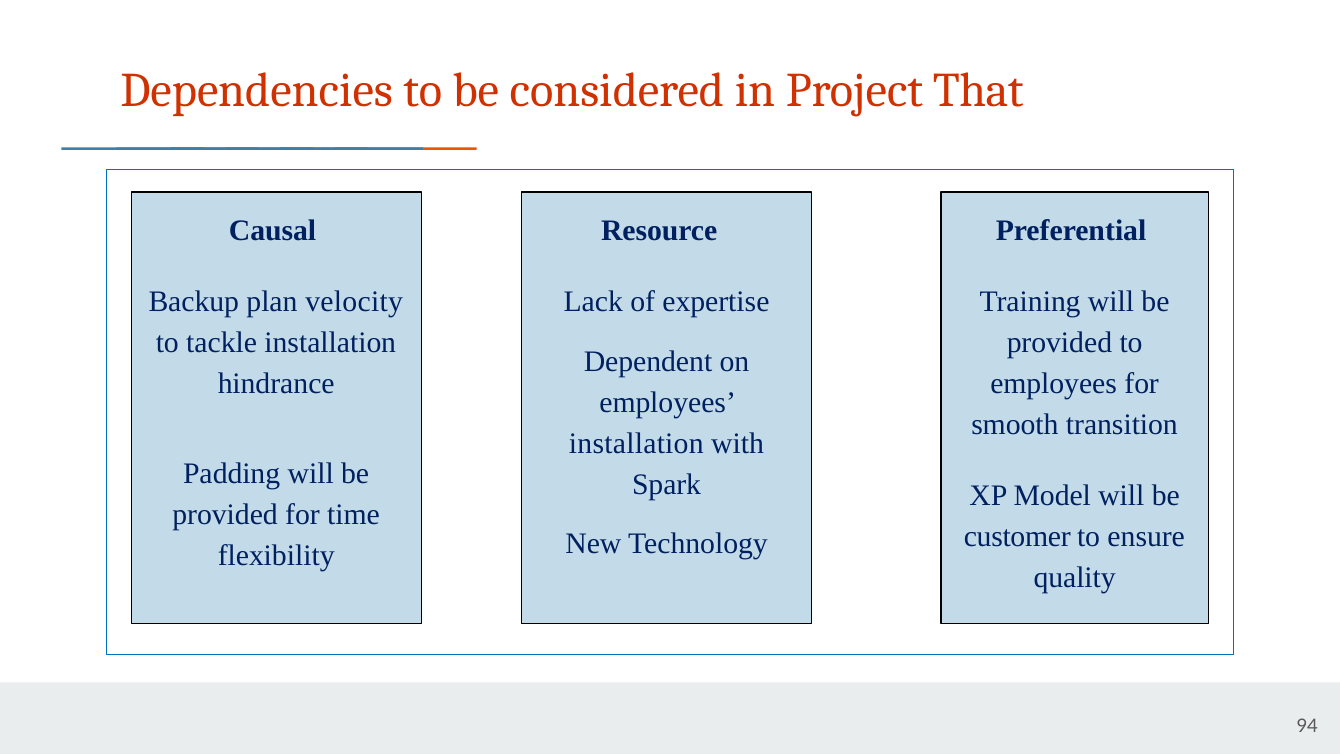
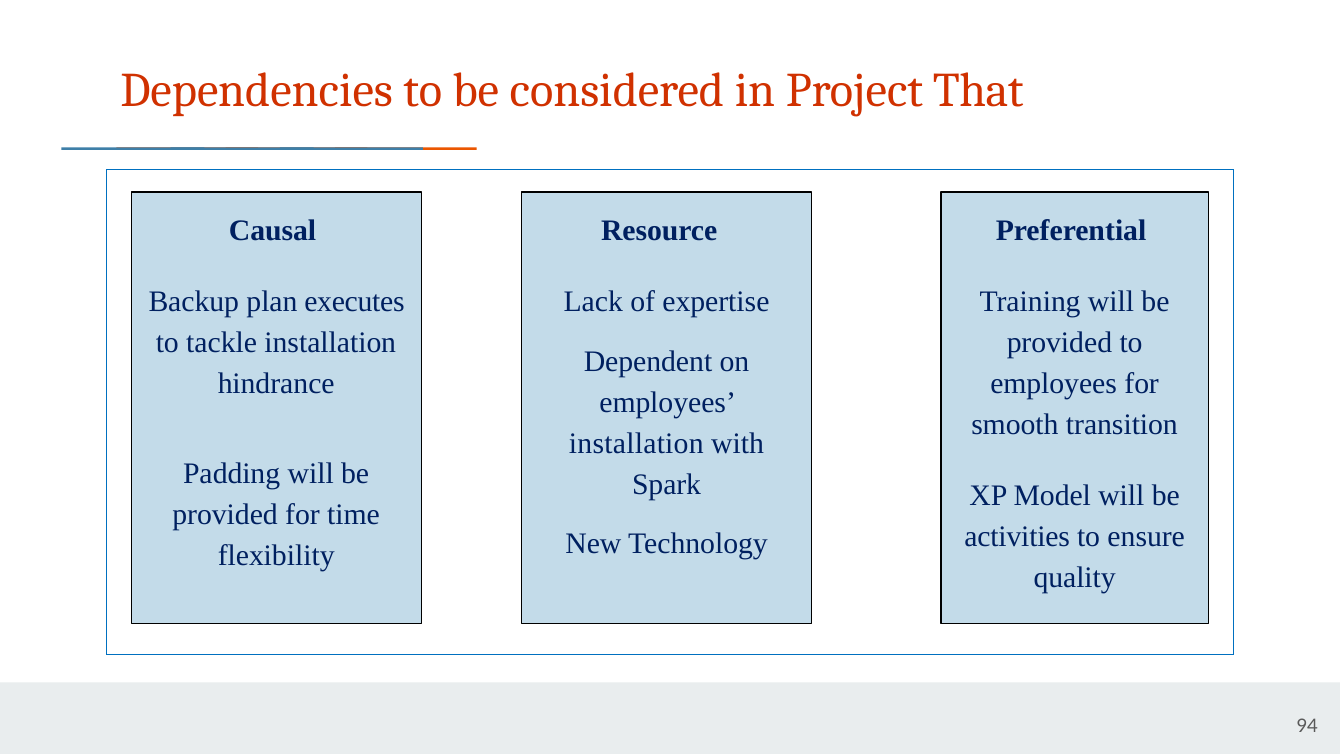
velocity: velocity -> executes
customer: customer -> activities
